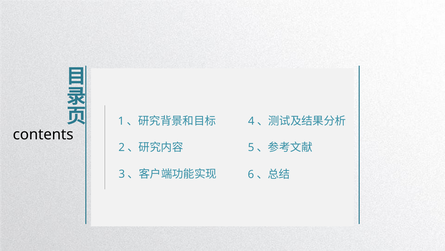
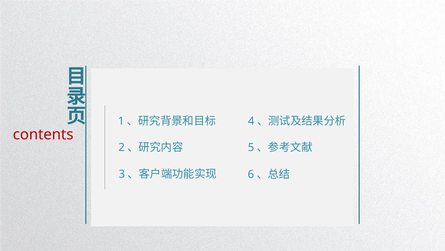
contents colour: black -> red
